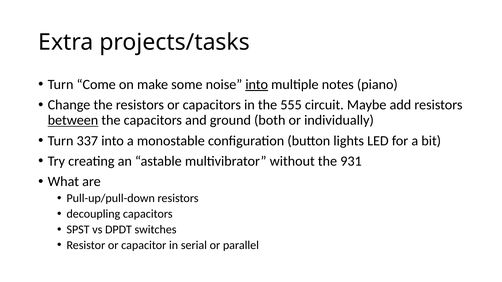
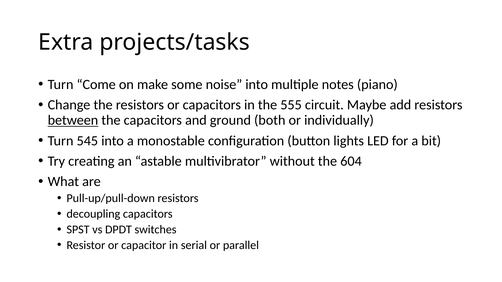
into at (257, 85) underline: present -> none
337: 337 -> 545
931: 931 -> 604
